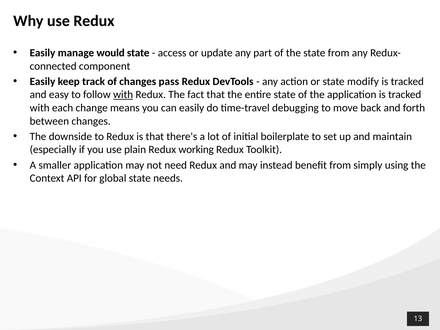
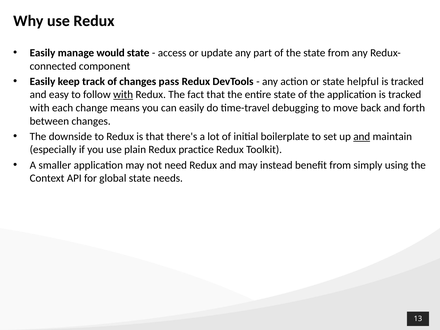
modify: modify -> helpful
and at (362, 136) underline: none -> present
working: working -> practice
